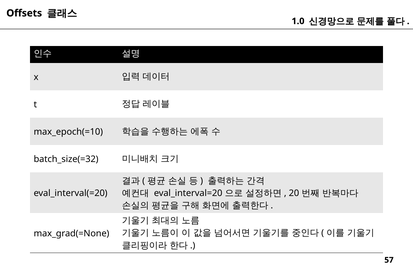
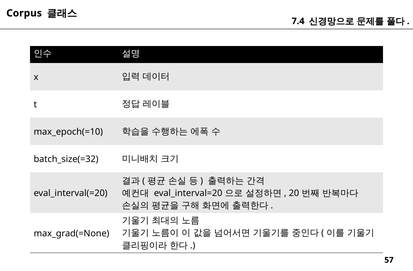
Offsets: Offsets -> Corpus
1.0: 1.0 -> 7.4
